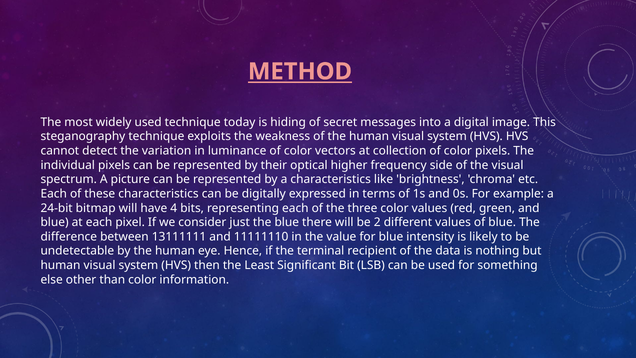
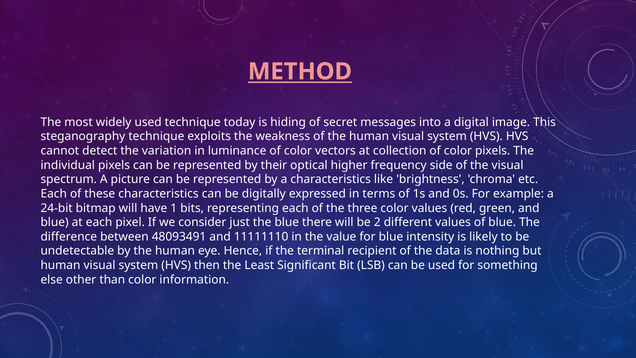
4: 4 -> 1
13111111: 13111111 -> 48093491
